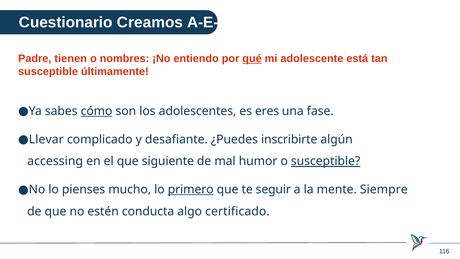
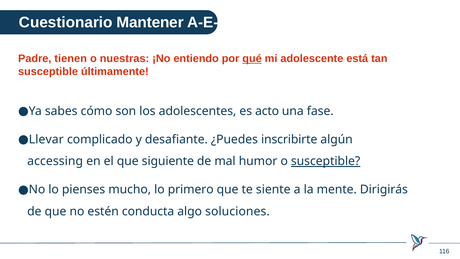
Creamos: Creamos -> Mantener
nombres: nombres -> nuestras
cómo underline: present -> none
eres: eres -> acto
primero underline: present -> none
seguir: seguir -> siente
Siempre: Siempre -> Dirigirás
certificado: certificado -> soluciones
